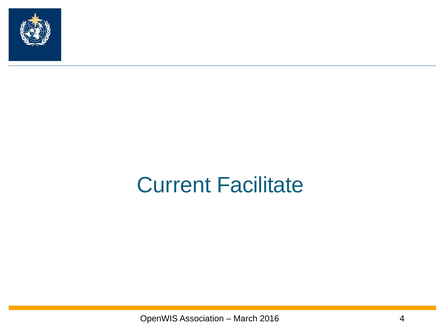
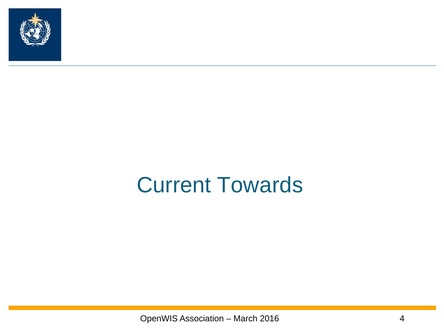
Facilitate: Facilitate -> Towards
